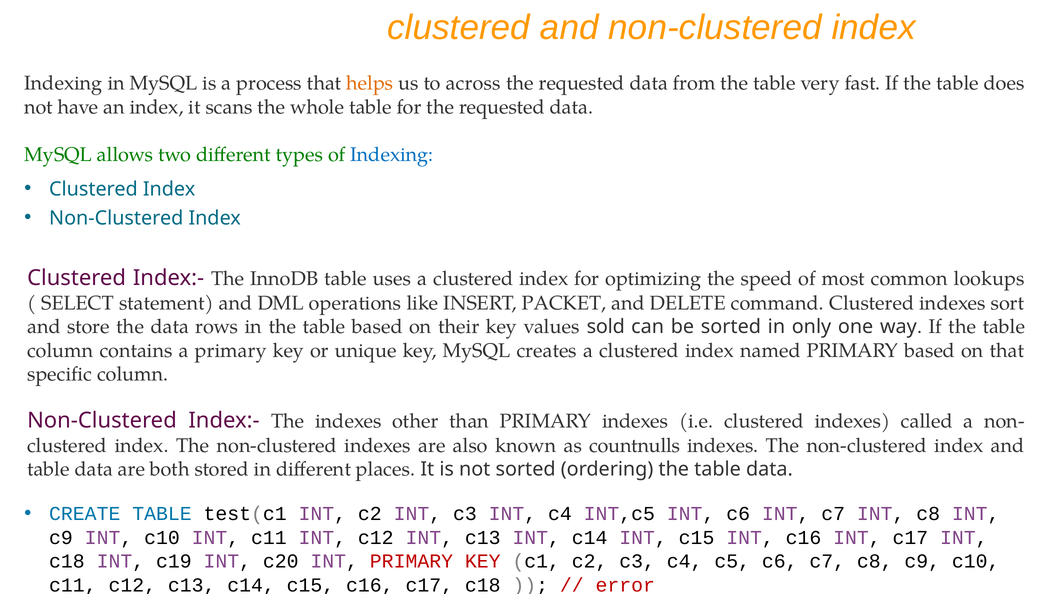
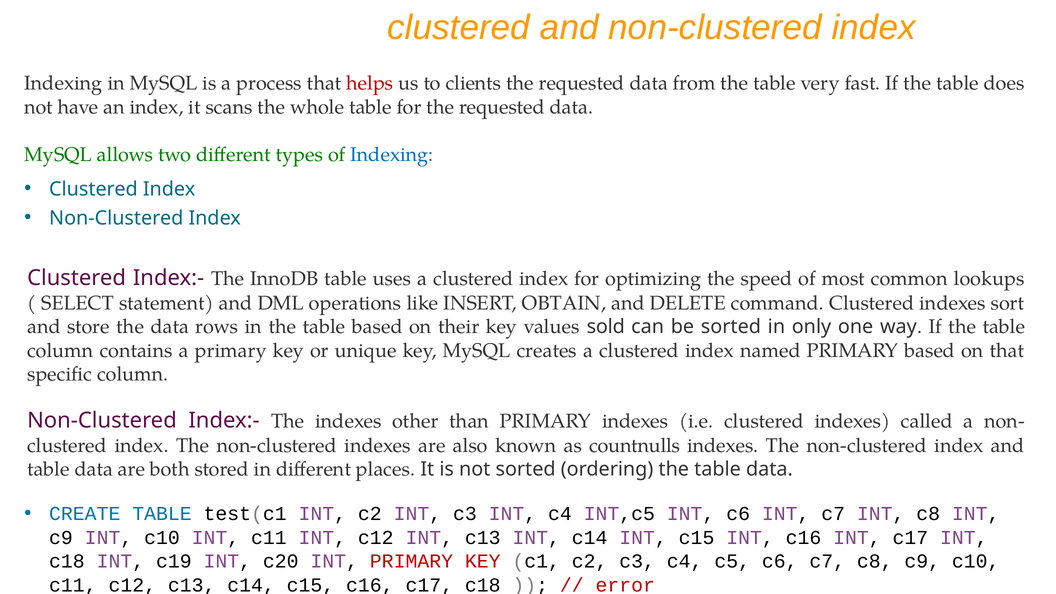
helps colour: orange -> red
across: across -> clients
PACKET: PACKET -> OBTAIN
